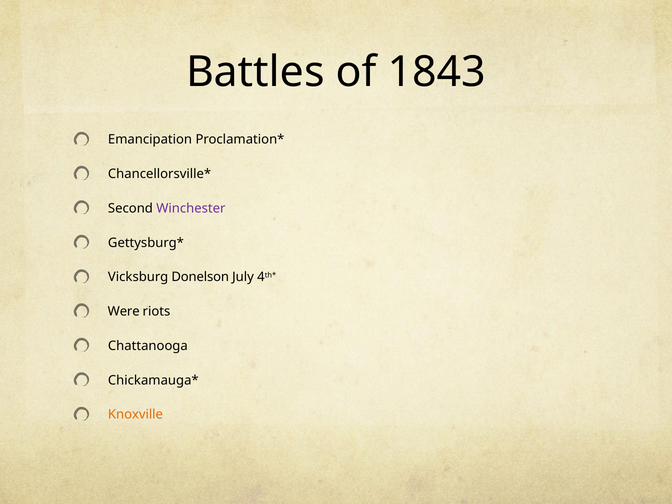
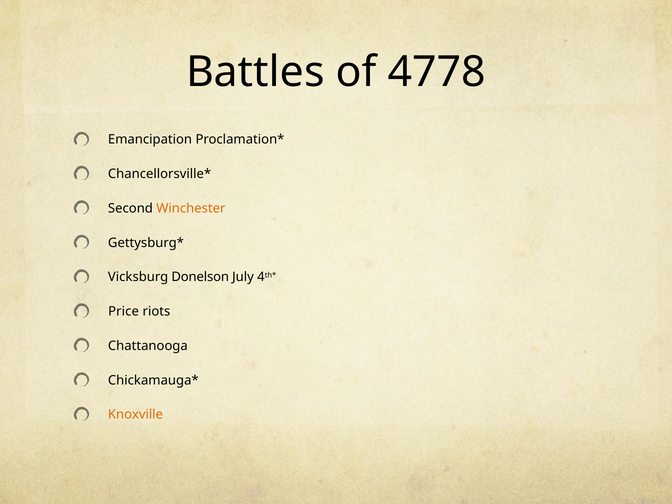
1843: 1843 -> 4778
Winchester colour: purple -> orange
Were: Were -> Price
